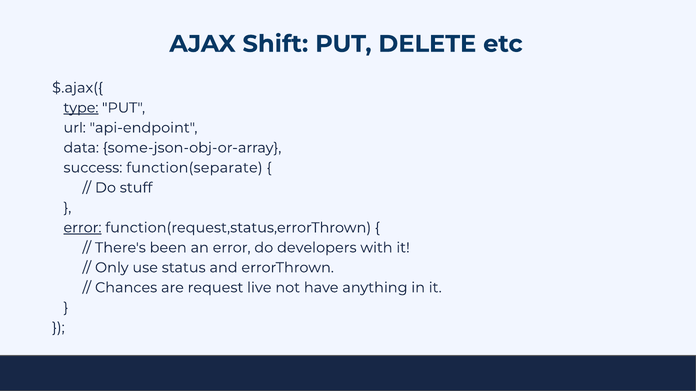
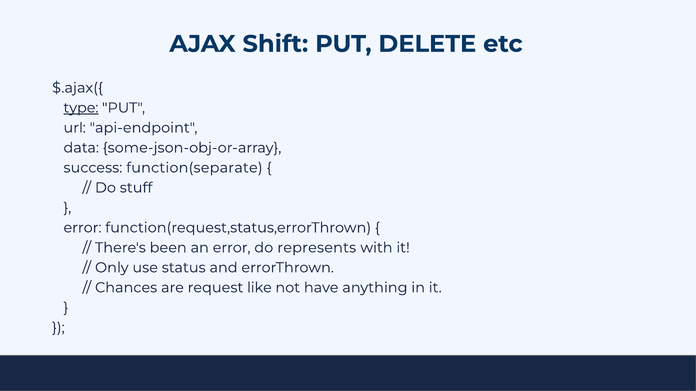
error at (82, 228) underline: present -> none
developers: developers -> represents
live: live -> like
